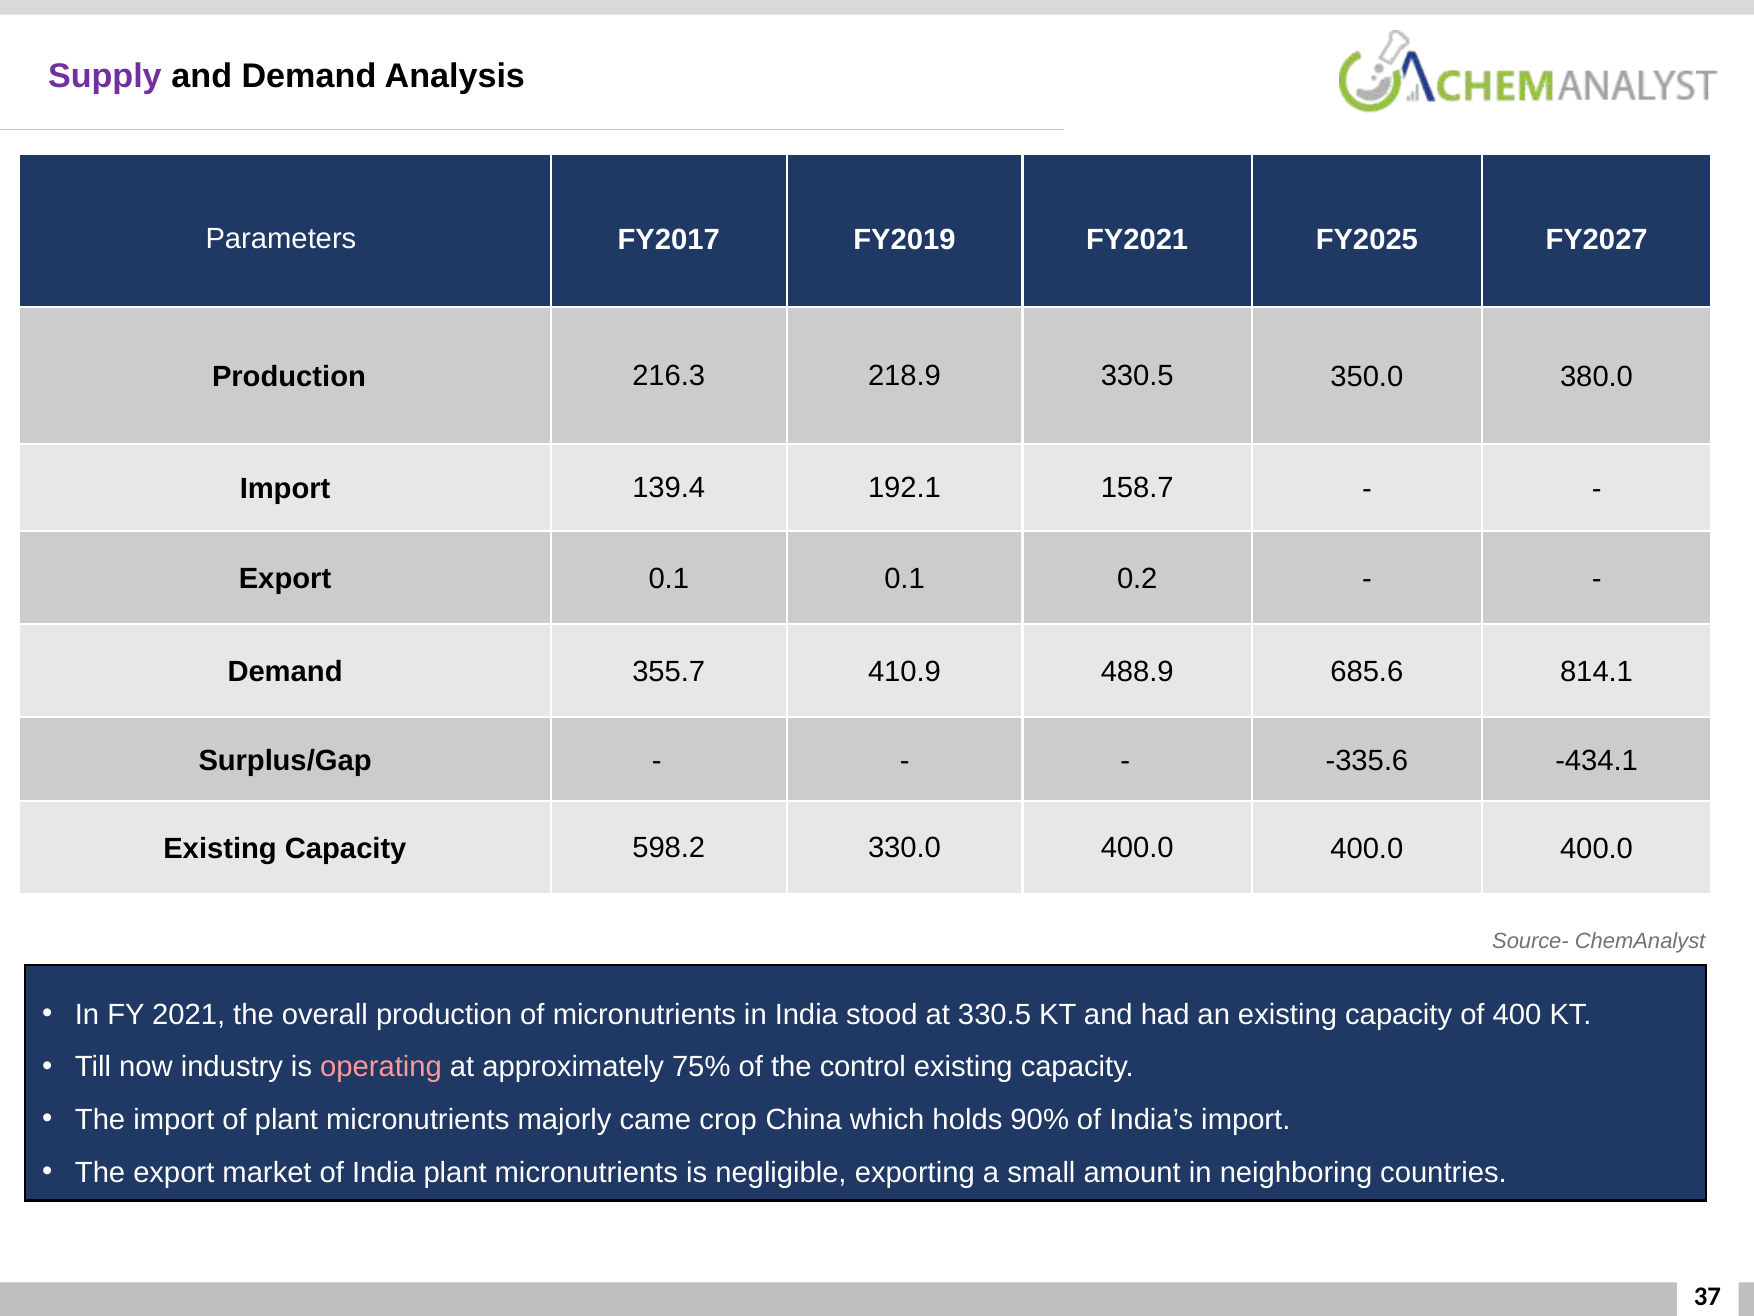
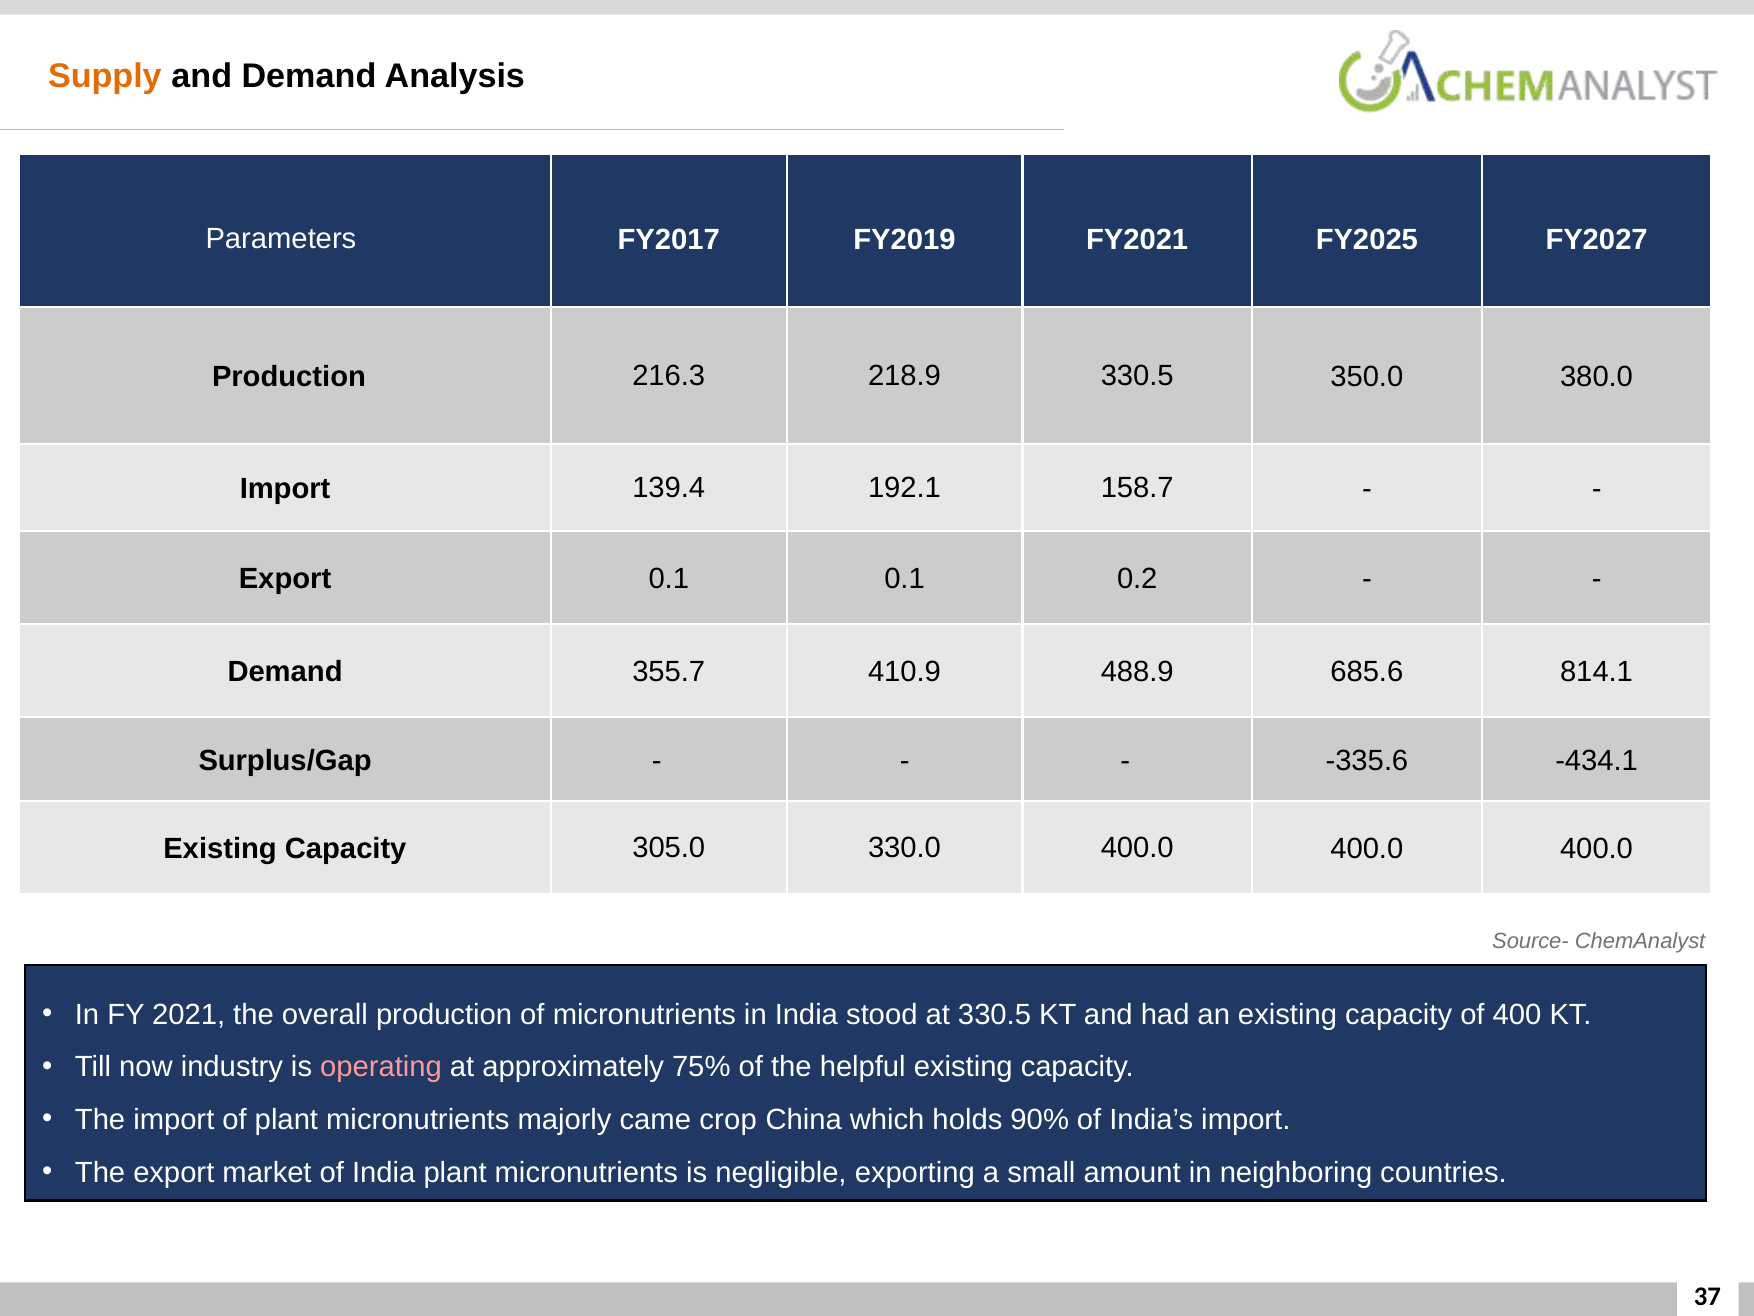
Supply colour: purple -> orange
598.2: 598.2 -> 305.0
control: control -> helpful
